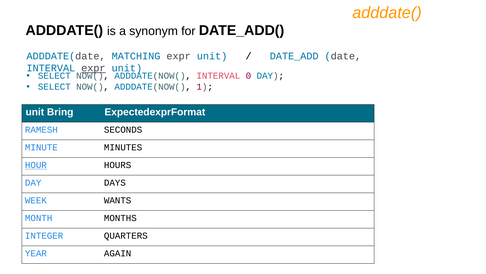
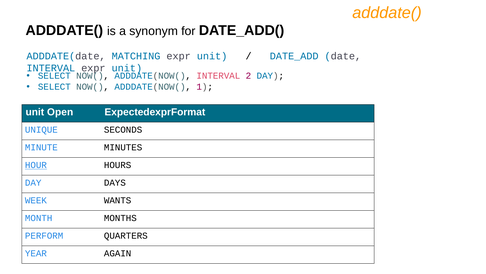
expr at (93, 68) underline: present -> none
0: 0 -> 2
Bring: Bring -> Open
RAMESH: RAMESH -> UNIQUE
INTEGER: INTEGER -> PERFORM
